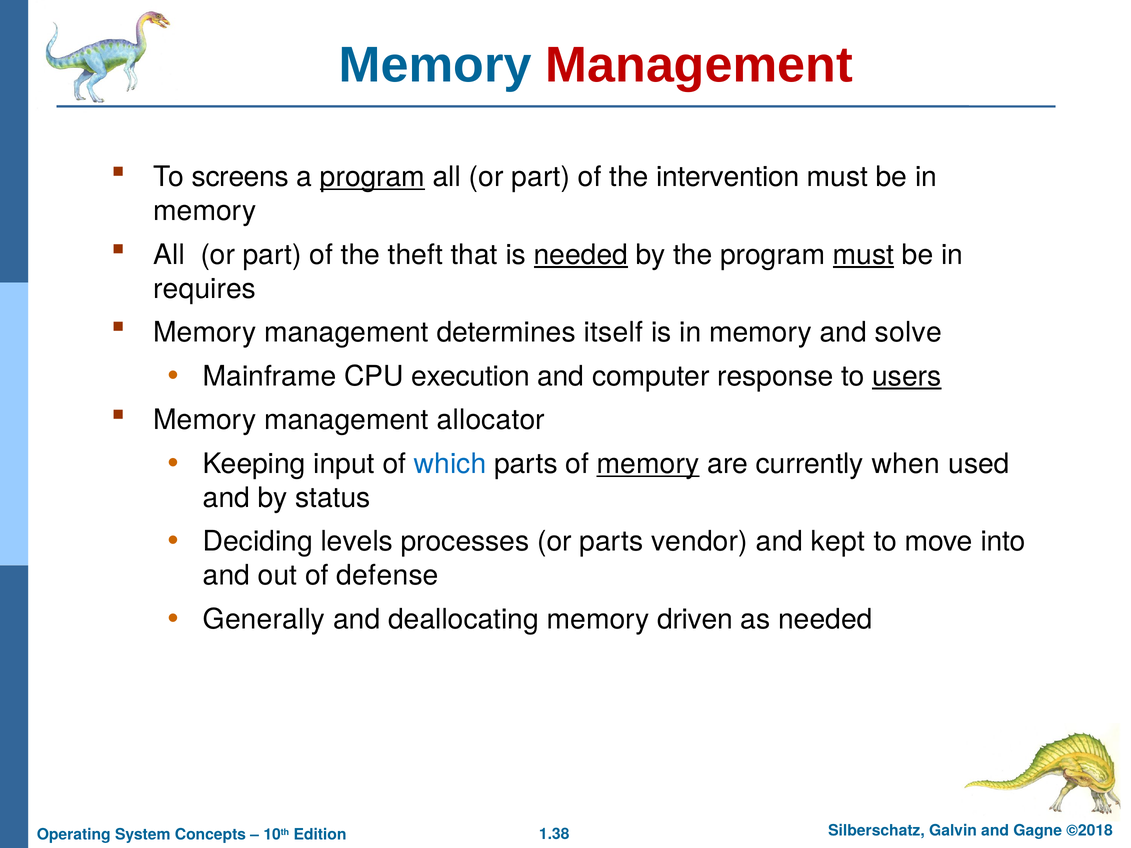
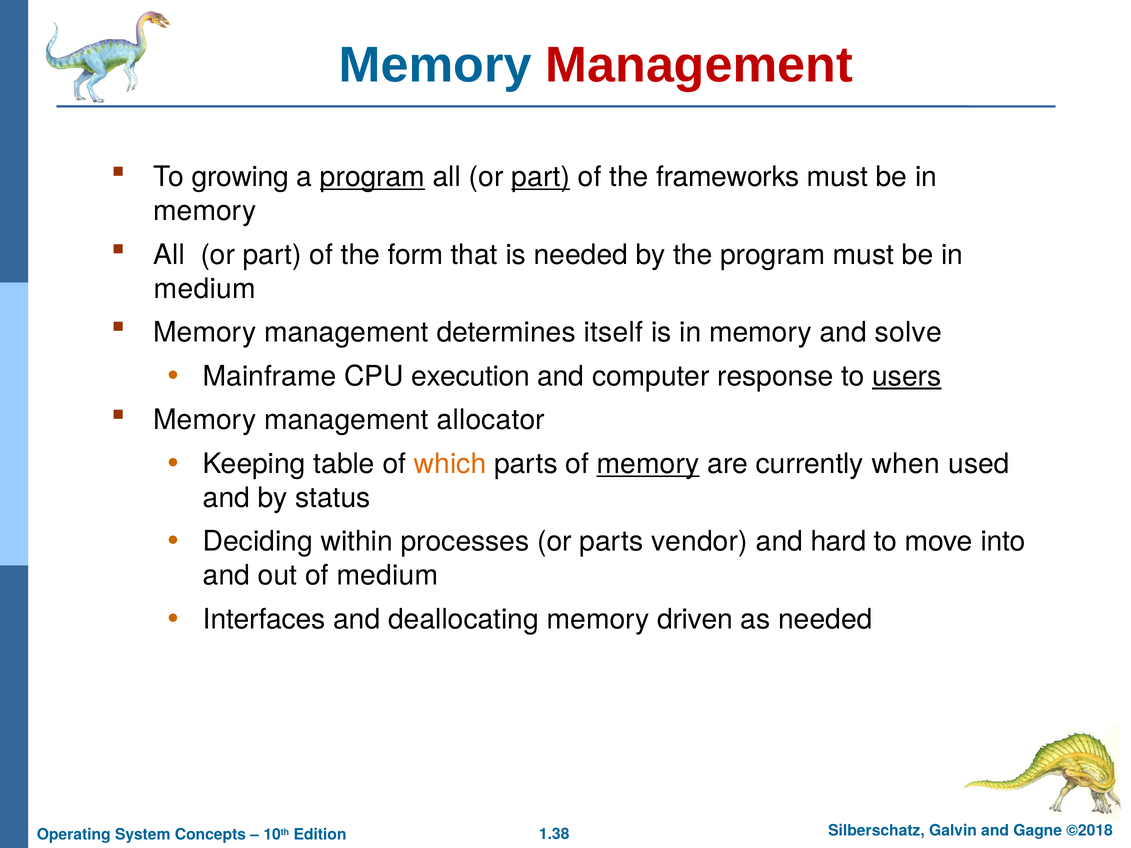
screens: screens -> growing
part at (541, 177) underline: none -> present
intervention: intervention -> frameworks
theft: theft -> form
needed at (581, 255) underline: present -> none
must at (864, 255) underline: present -> none
requires at (205, 289): requires -> medium
input: input -> table
which colour: blue -> orange
levels: levels -> within
kept: kept -> hard
of defense: defense -> medium
Generally: Generally -> Interfaces
